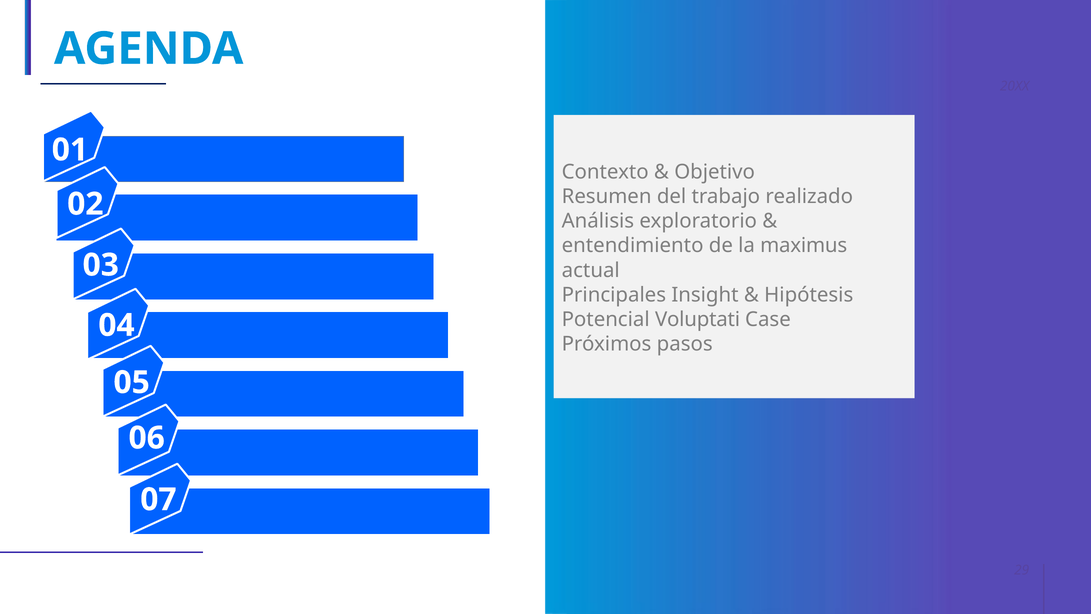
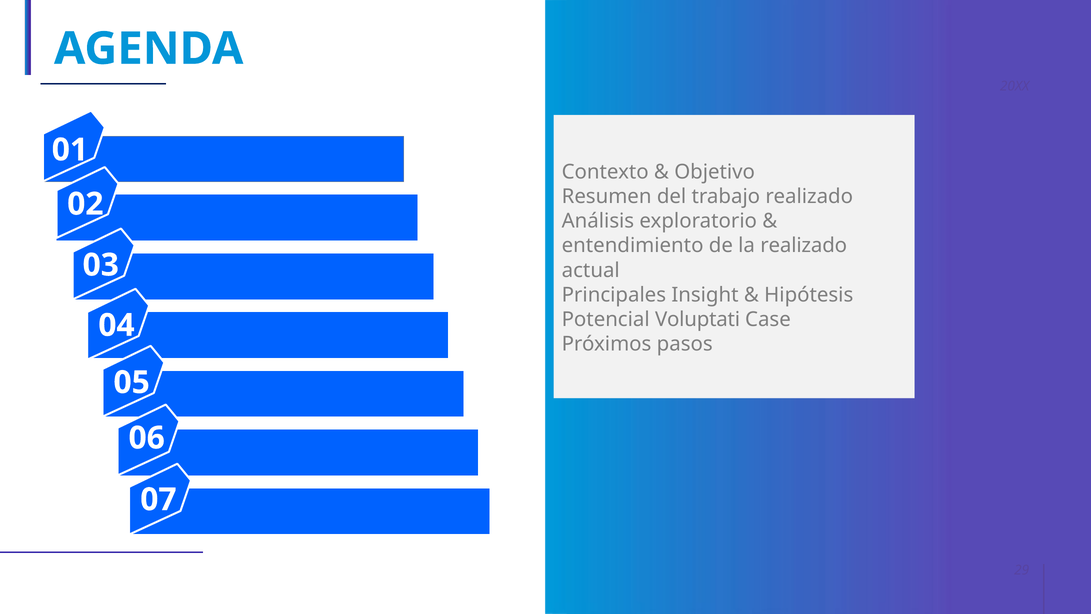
la maximus: maximus -> realizado
